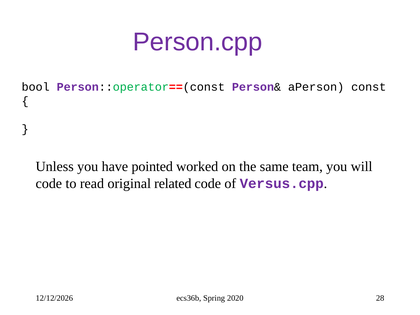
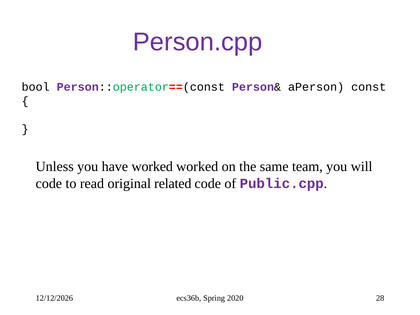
have pointed: pointed -> worked
Versus.cpp: Versus.cpp -> Public.cpp
